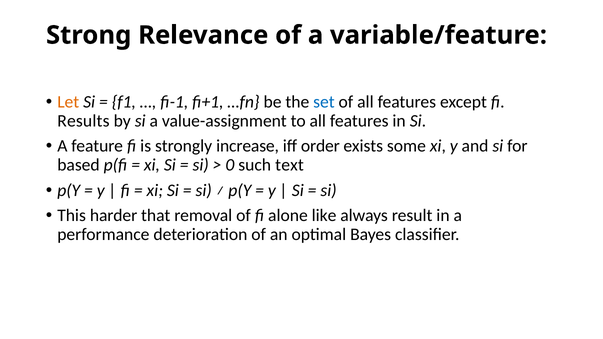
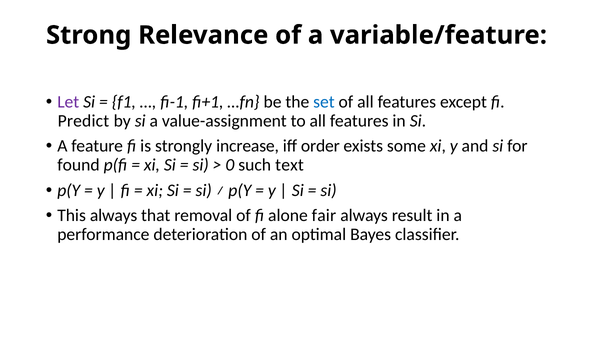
Let colour: orange -> purple
Results: Results -> Predict
based: based -> found
This harder: harder -> always
like: like -> fair
